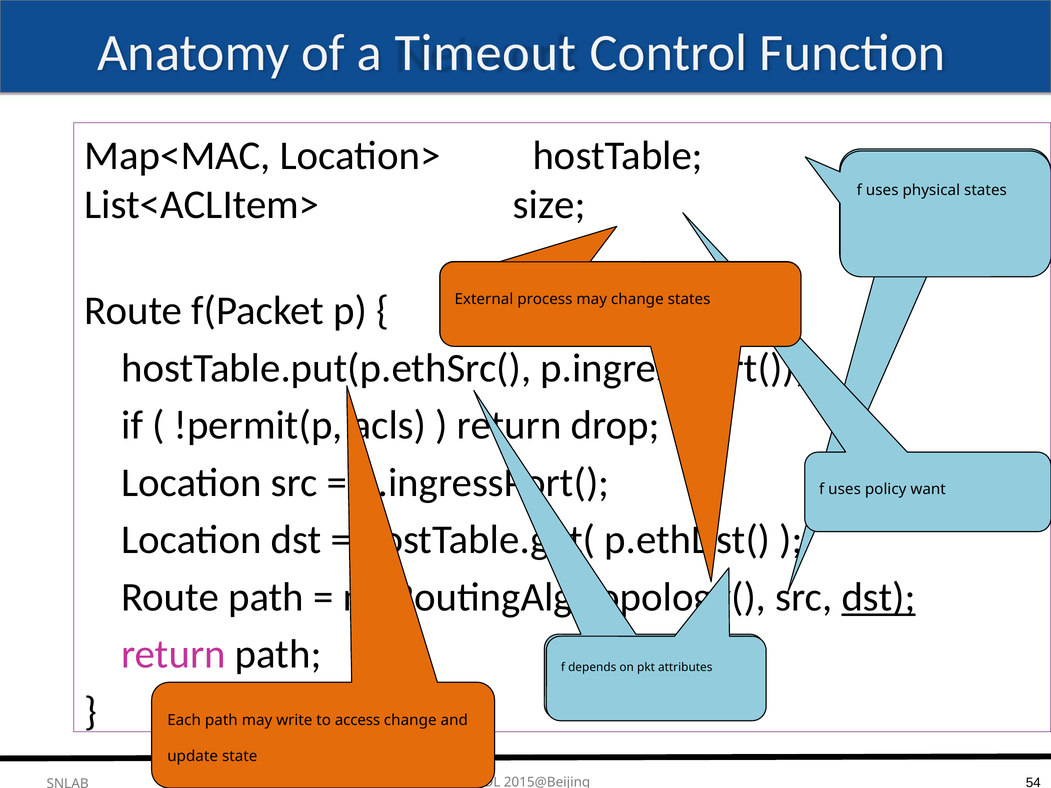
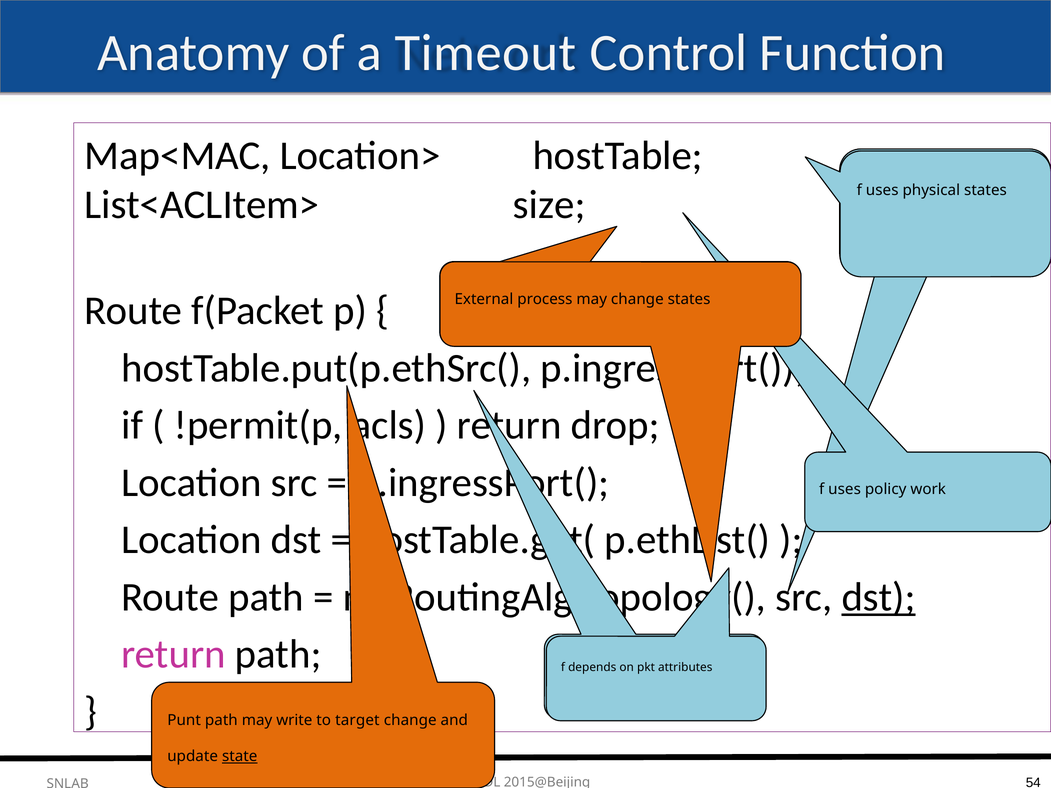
want: want -> work
Each: Each -> Punt
access: access -> target
state at (240, 757) underline: none -> present
